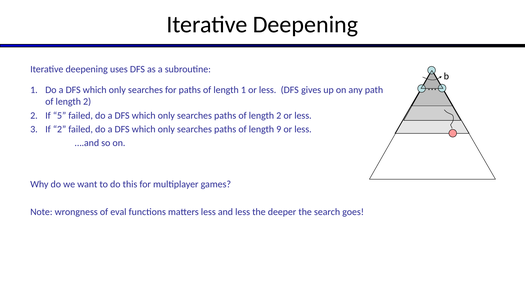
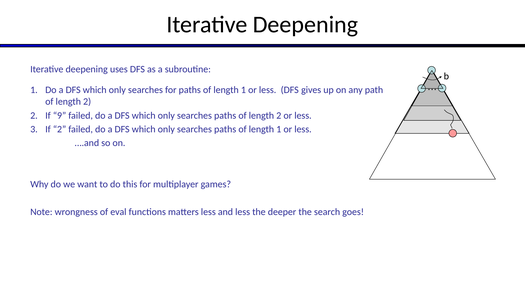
5: 5 -> 9
9 at (279, 129): 9 -> 1
